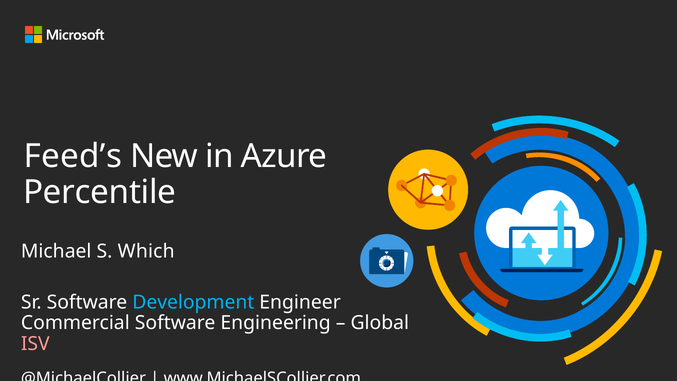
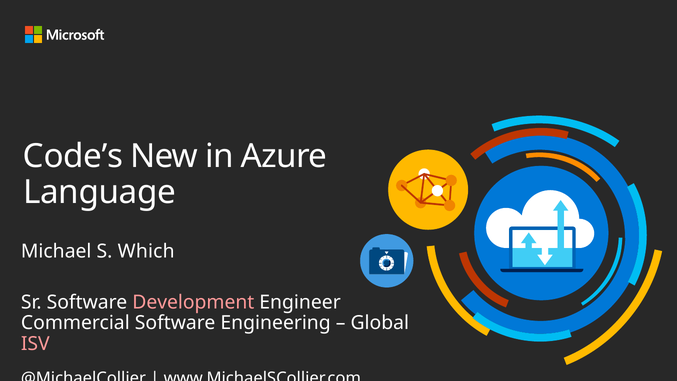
Feed’s: Feed’s -> Code’s
Percentile: Percentile -> Language
Development colour: light blue -> pink
